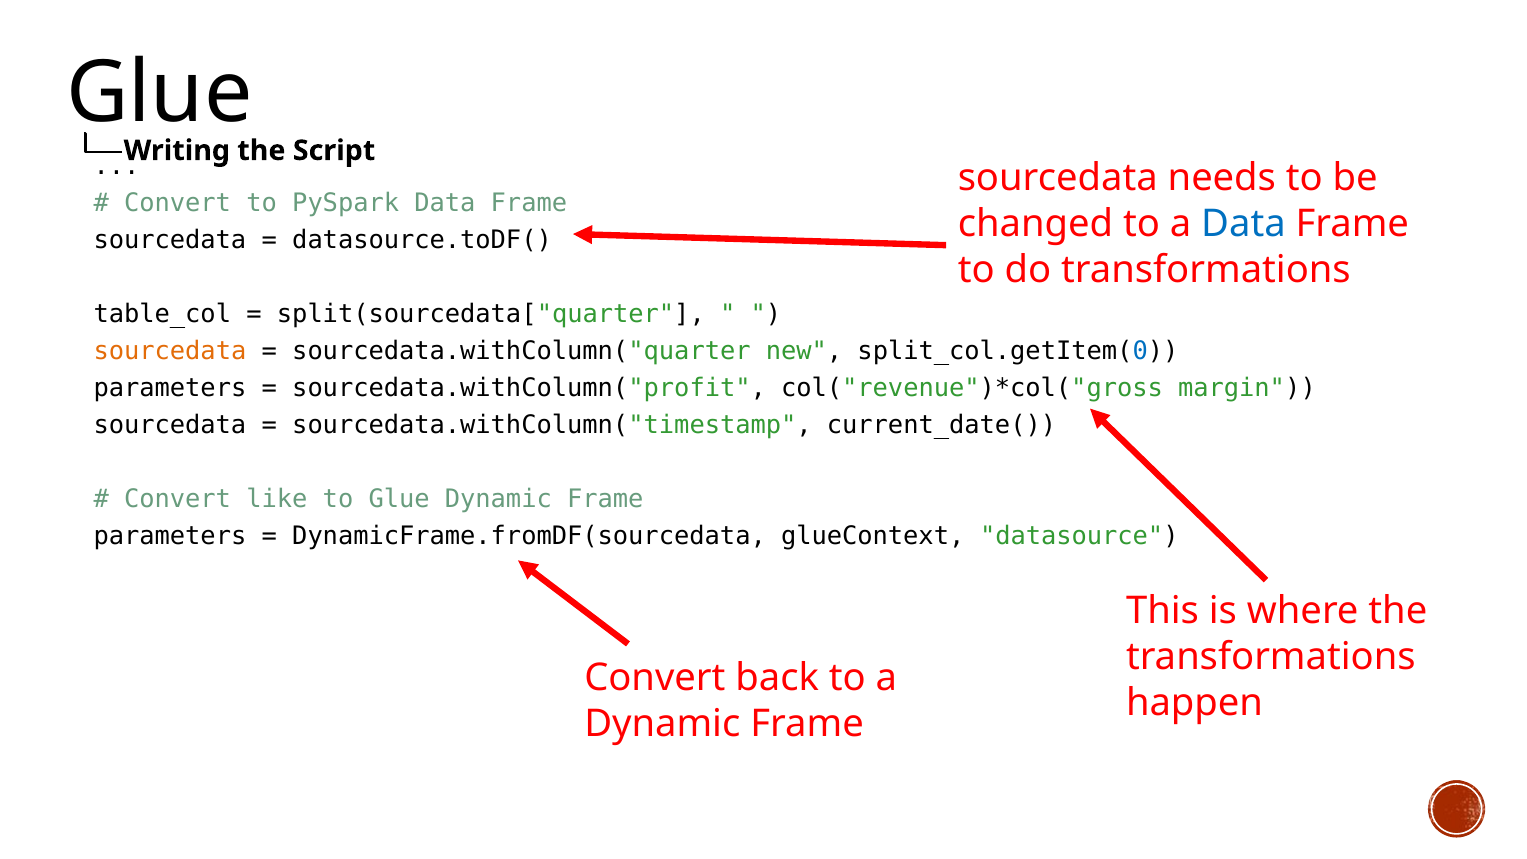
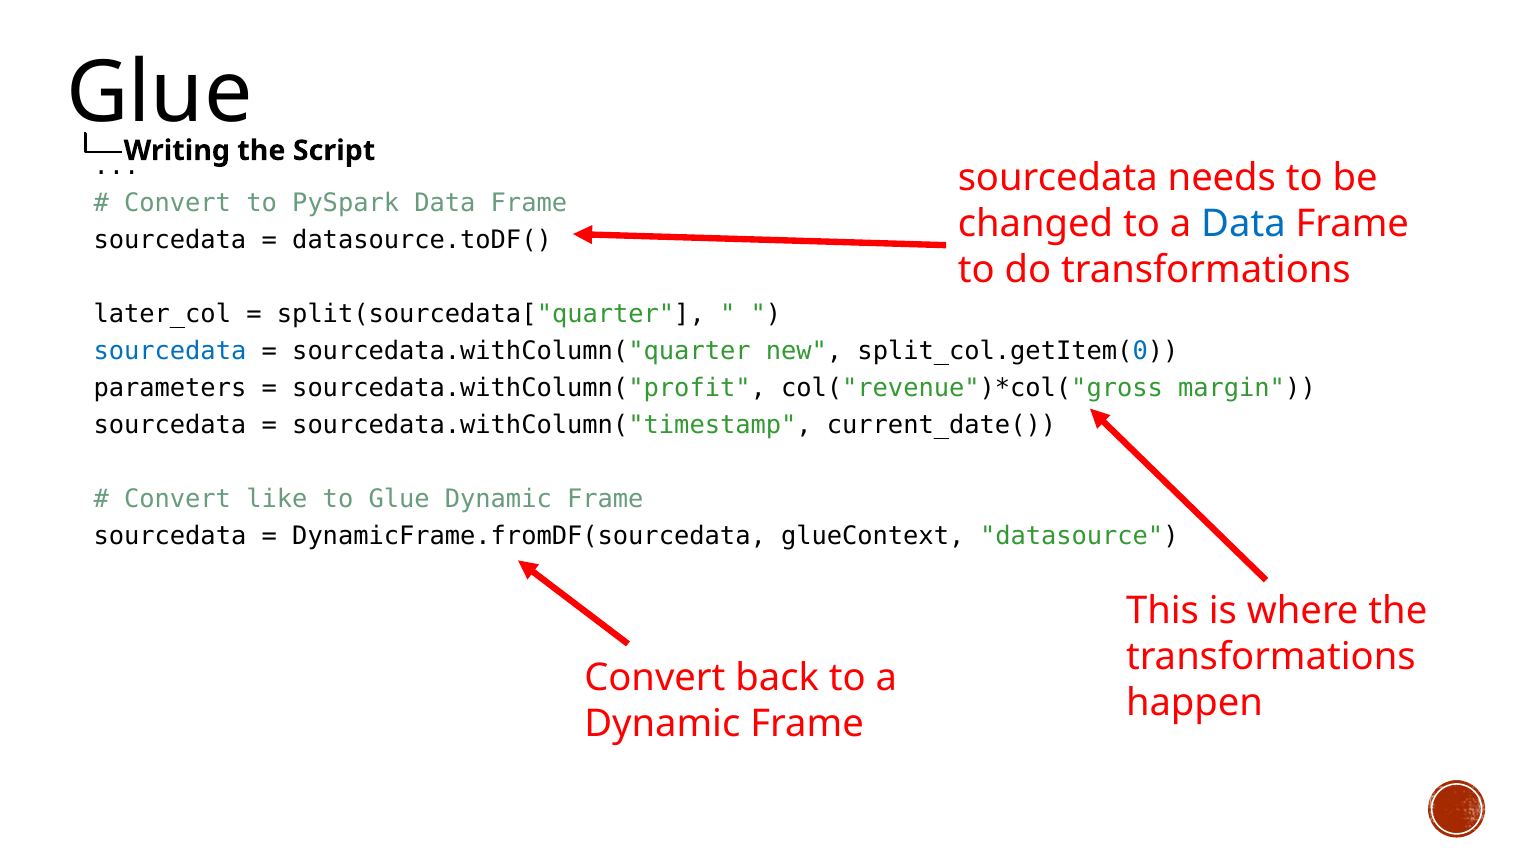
table_col: table_col -> later_col
sourcedata at (170, 351) colour: orange -> blue
parameters at (170, 536): parameters -> sourcedata
